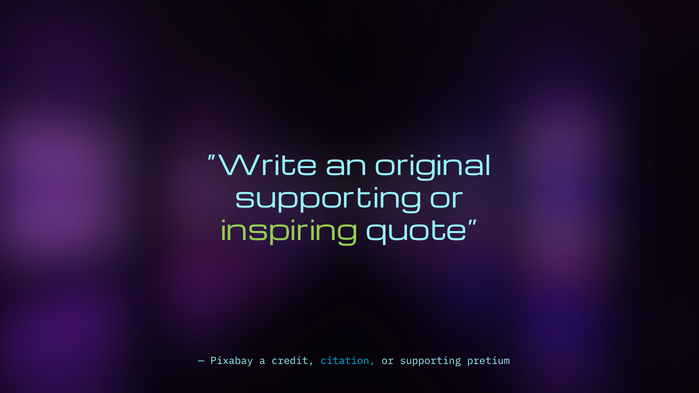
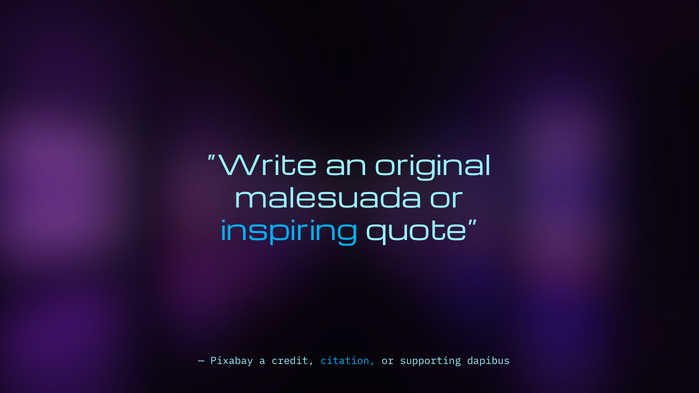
supporting at (328, 199): supporting -> malesuada
inspiring colour: light green -> light blue
pretium: pretium -> dapibus
